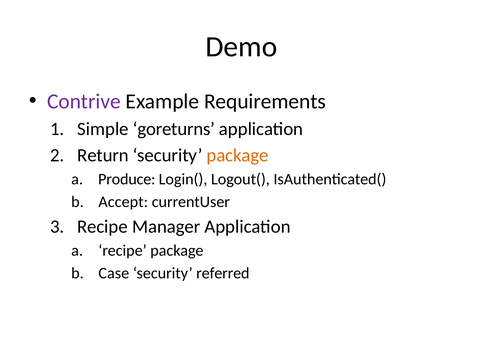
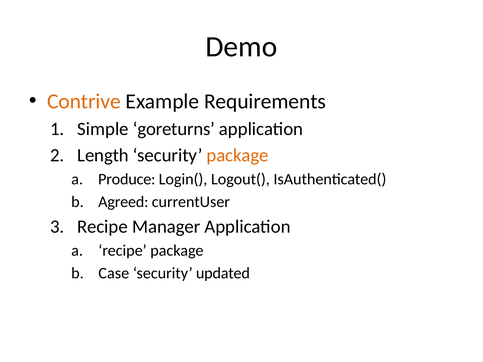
Contrive colour: purple -> orange
Return: Return -> Length
Accept: Accept -> Agreed
referred: referred -> updated
